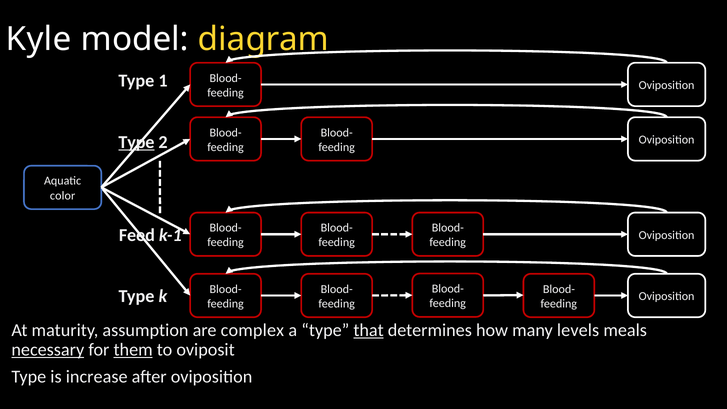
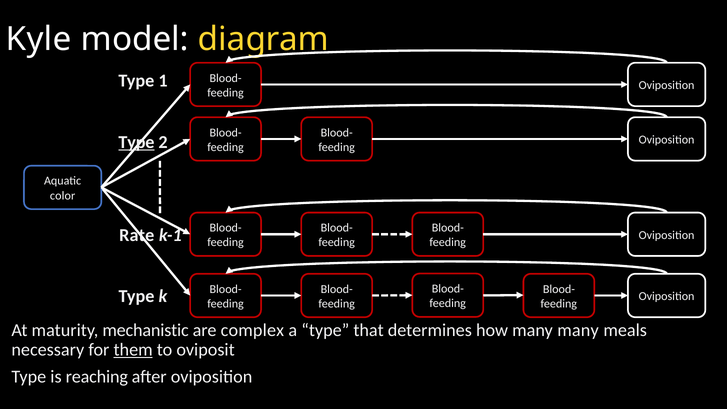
Feed: Feed -> Rate
assumption: assumption -> mechanistic
that underline: present -> none
many levels: levels -> many
necessary underline: present -> none
increase: increase -> reaching
